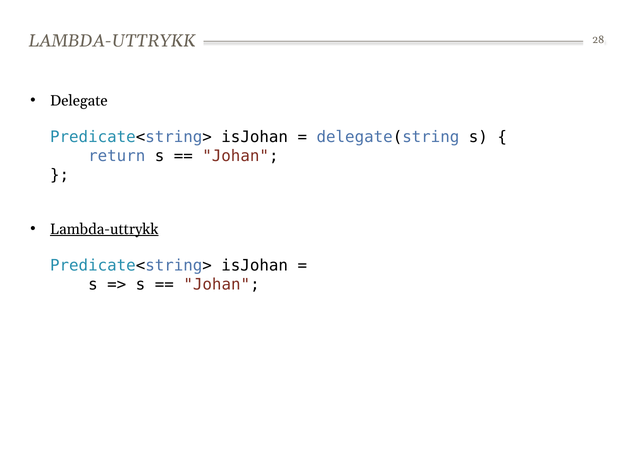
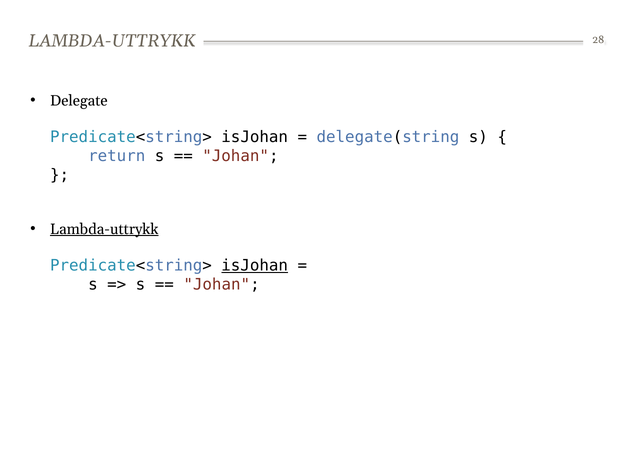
isJohan at (255, 265) underline: none -> present
